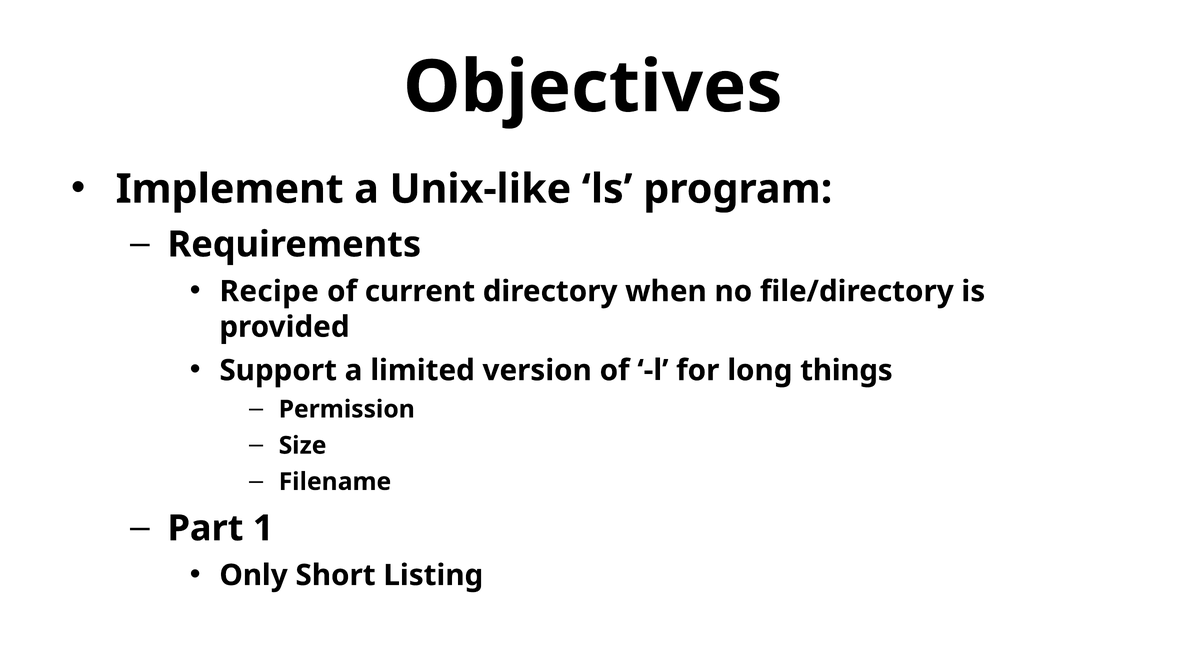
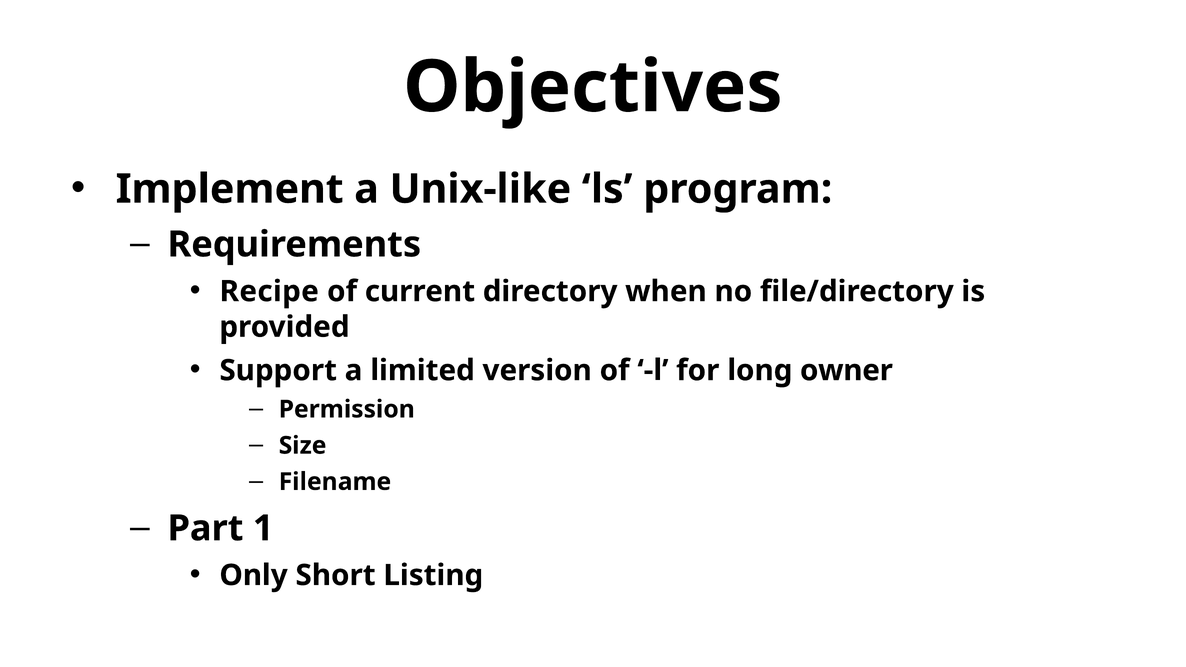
things: things -> owner
